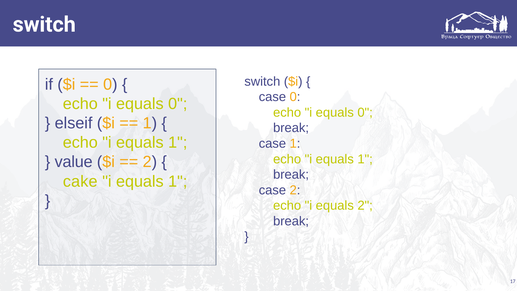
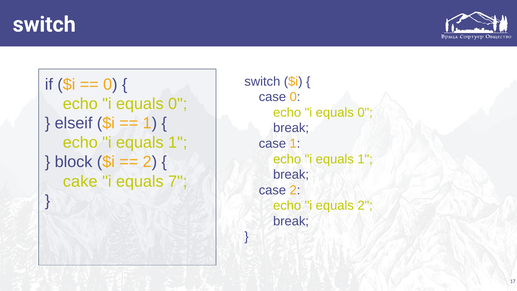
value: value -> block
1 at (178, 181): 1 -> 7
